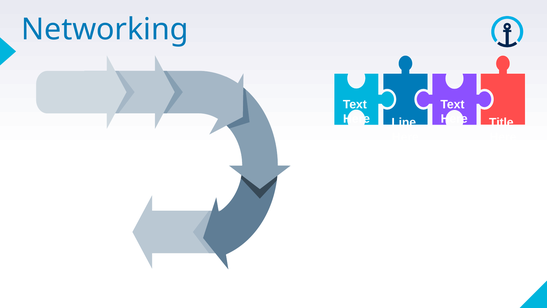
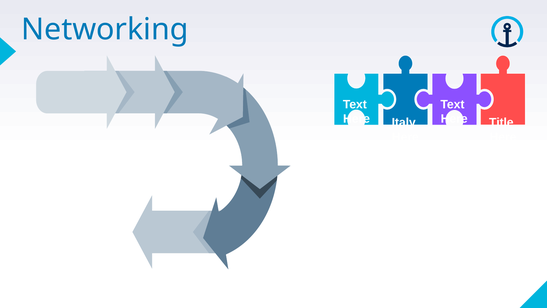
Line: Line -> Italy
